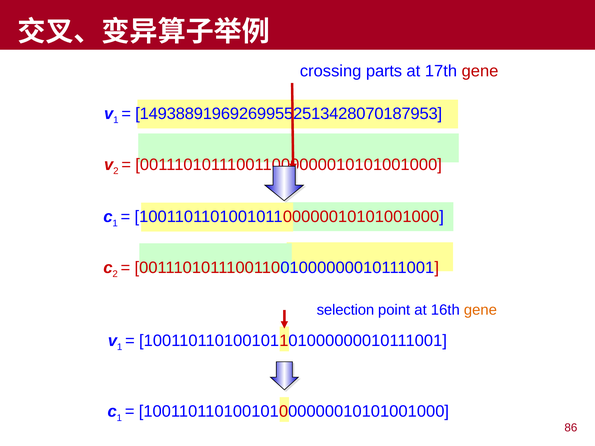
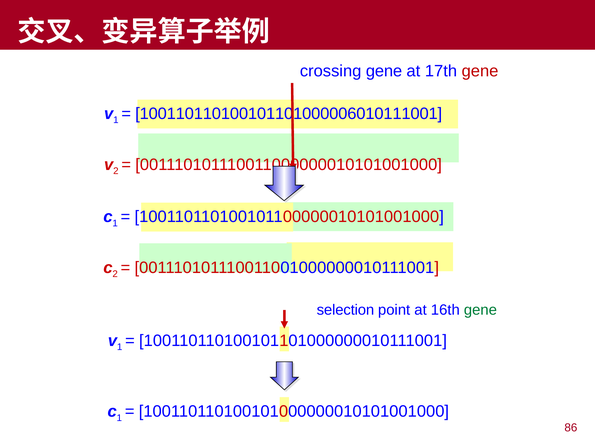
crossing parts: parts -> gene
149388919692699552513428070187953: 149388919692699552513428070187953 -> 100110110100101101000006010111001
gene at (480, 310) colour: orange -> green
